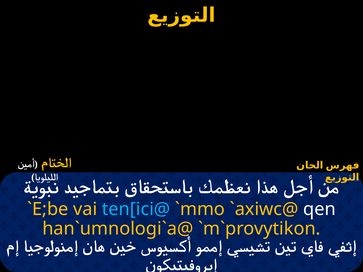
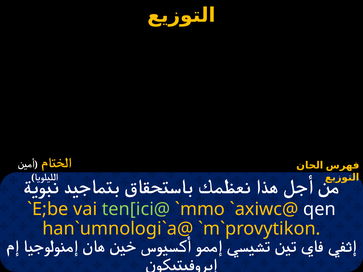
ten[ici@ colour: light blue -> light green
